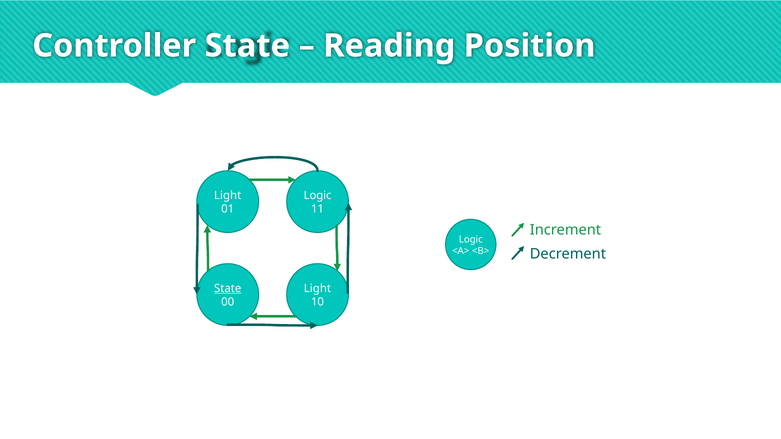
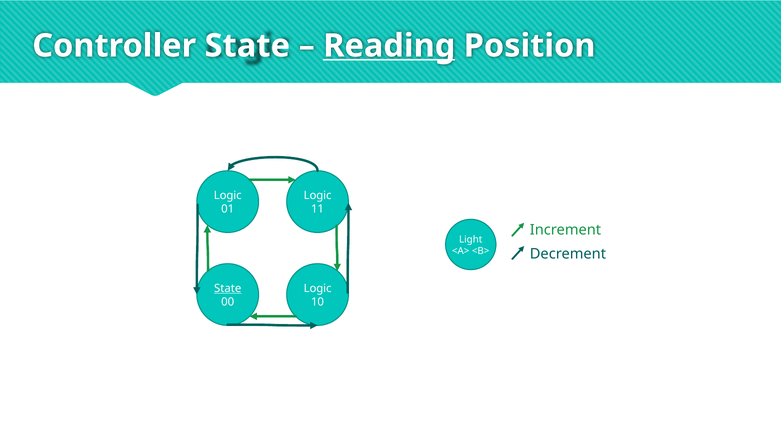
Reading underline: none -> present
Light at (228, 196): Light -> Logic
Logic at (471, 240): Logic -> Light
Light at (317, 289): Light -> Logic
